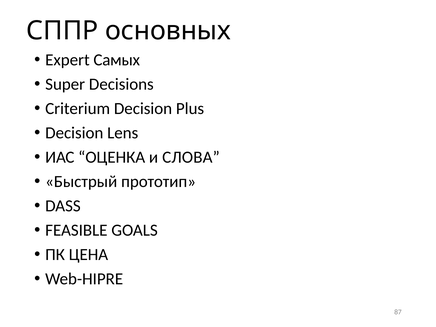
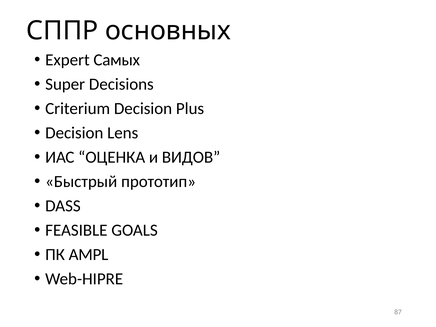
СЛОВА: СЛОВА -> ВИДОВ
ЦЕНА: ЦЕНА -> AMPL
